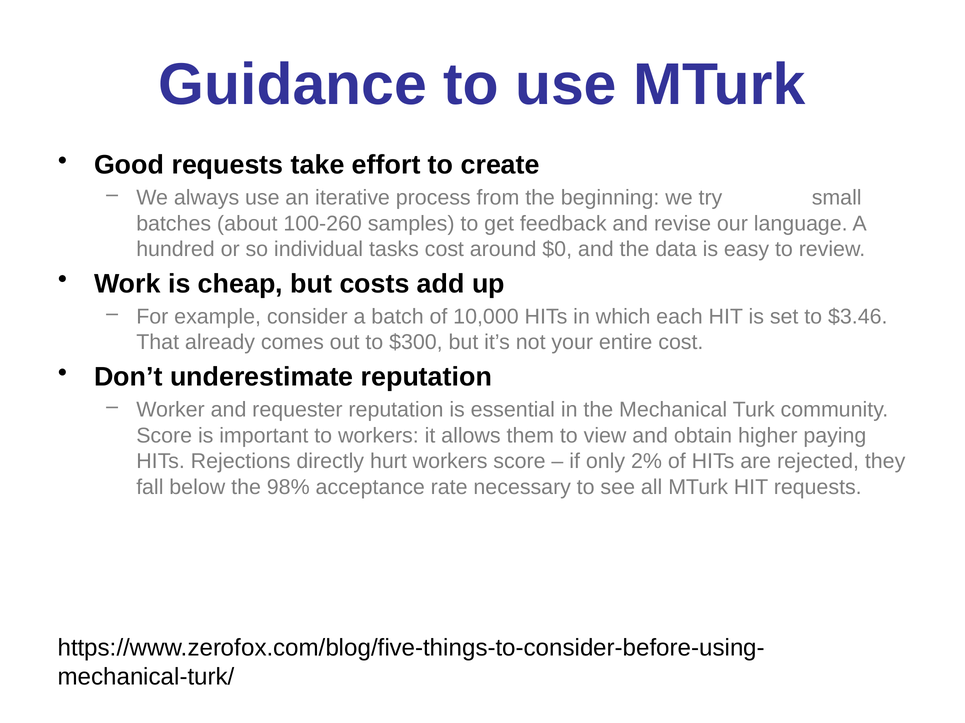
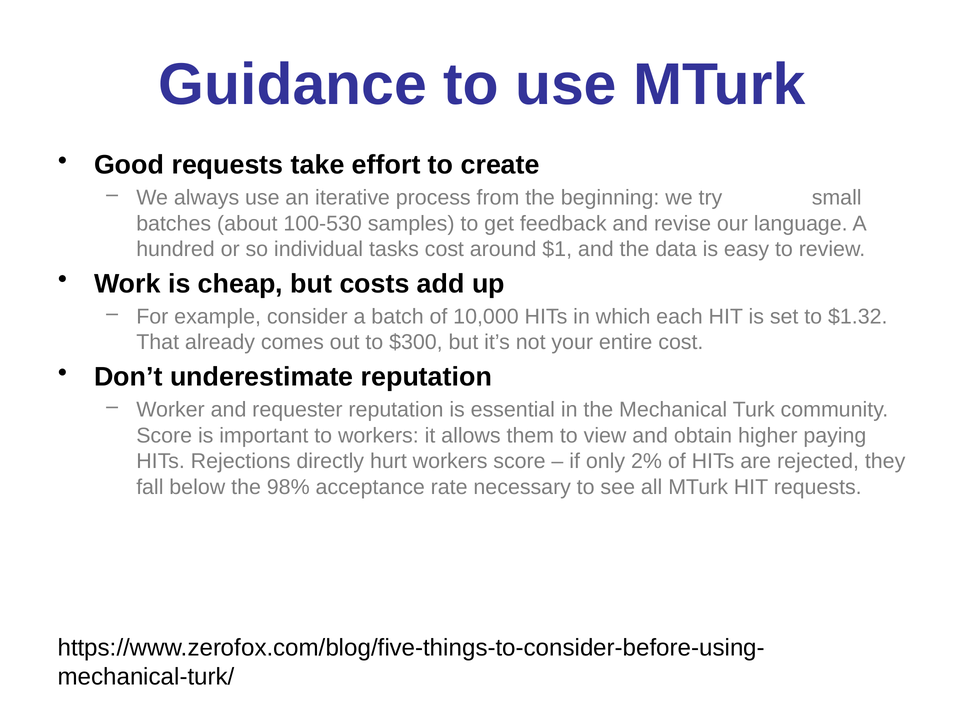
100-260: 100-260 -> 100-530
$0: $0 -> $1
$3.46: $3.46 -> $1.32
